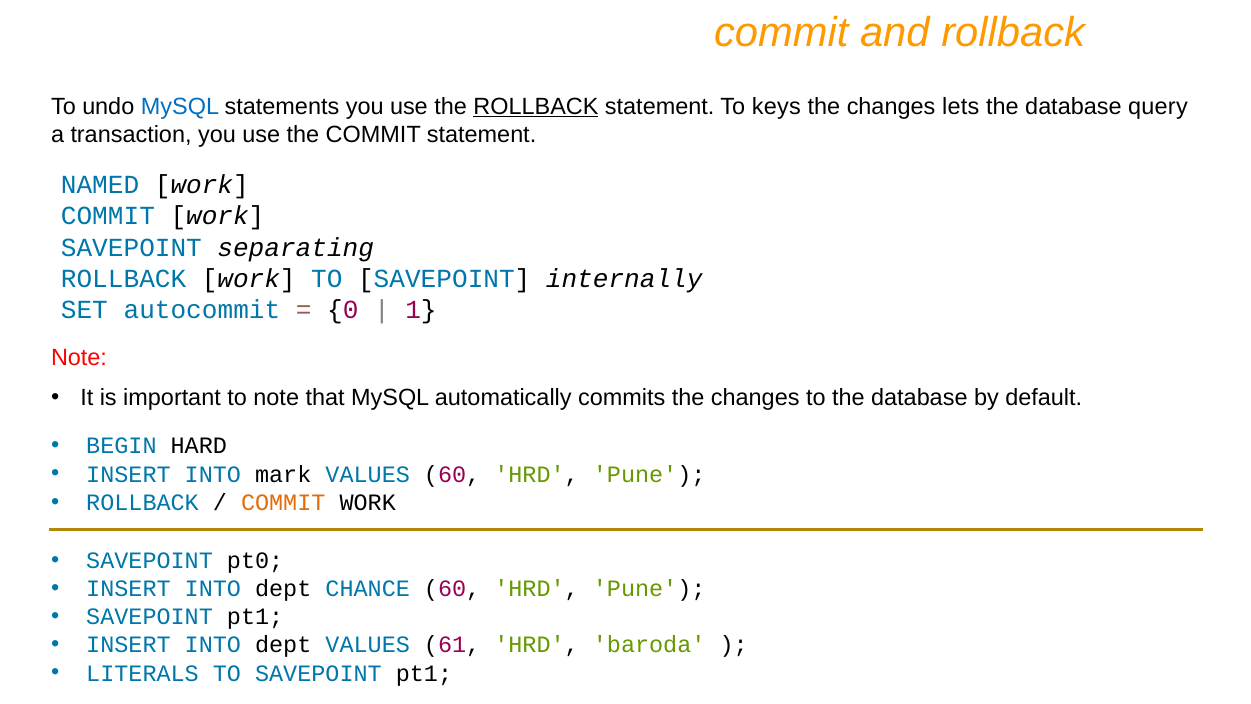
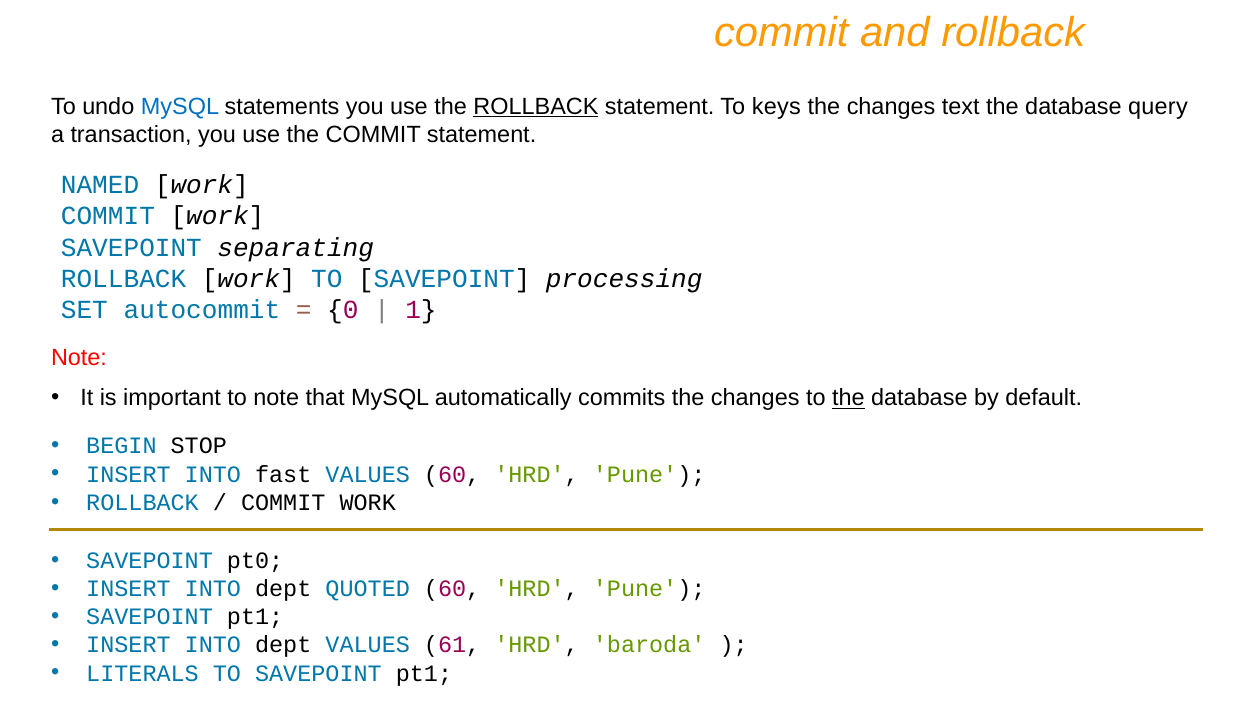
lets: lets -> text
internally: internally -> processing
the at (848, 398) underline: none -> present
HARD: HARD -> STOP
mark: mark -> fast
COMMIT at (283, 502) colour: orange -> black
CHANCE: CHANCE -> QUOTED
